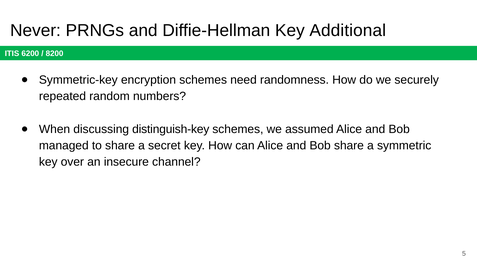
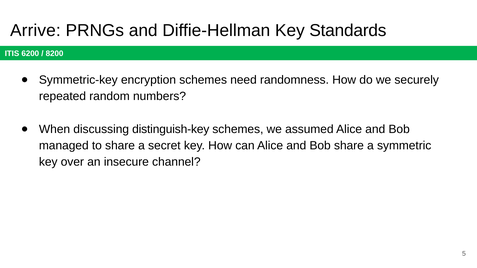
Never: Never -> Arrive
Additional: Additional -> Standards
